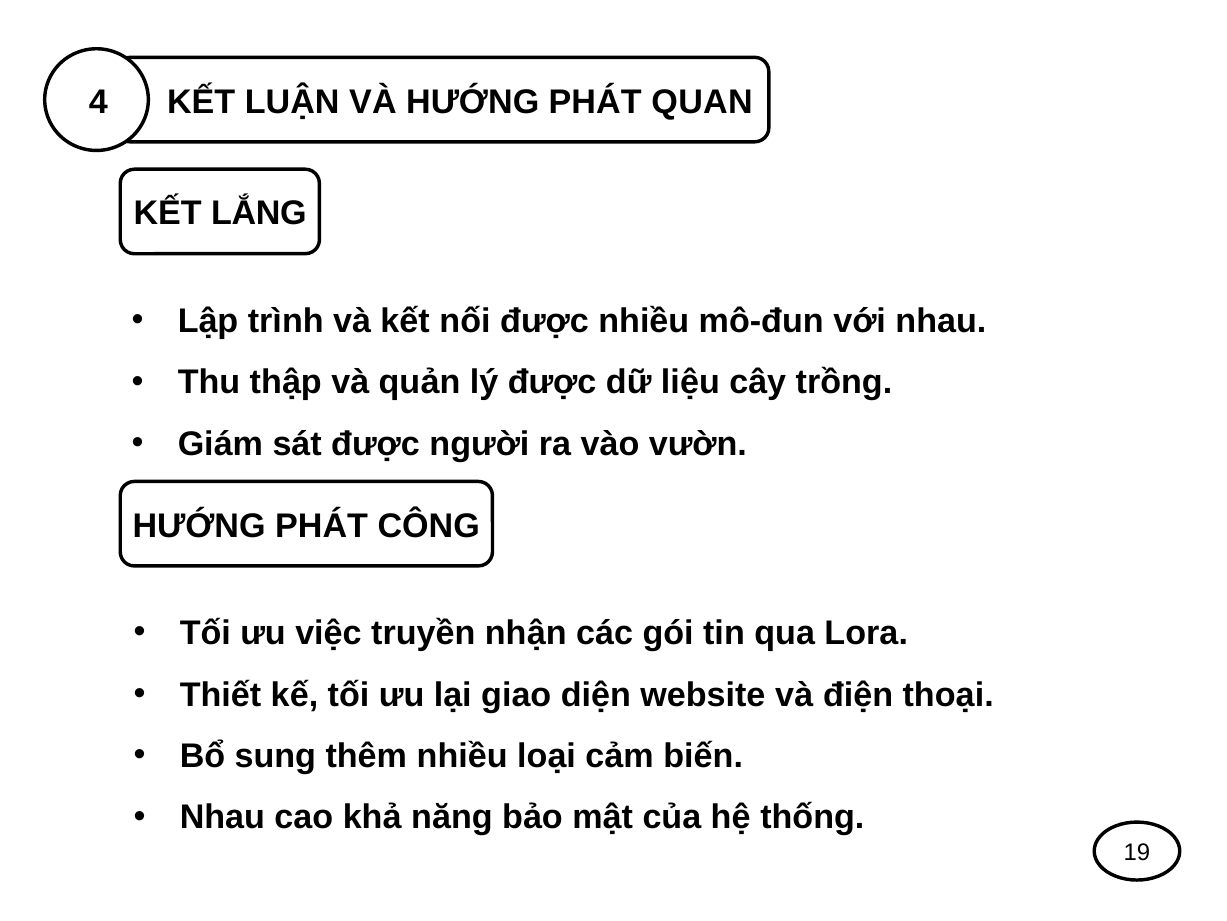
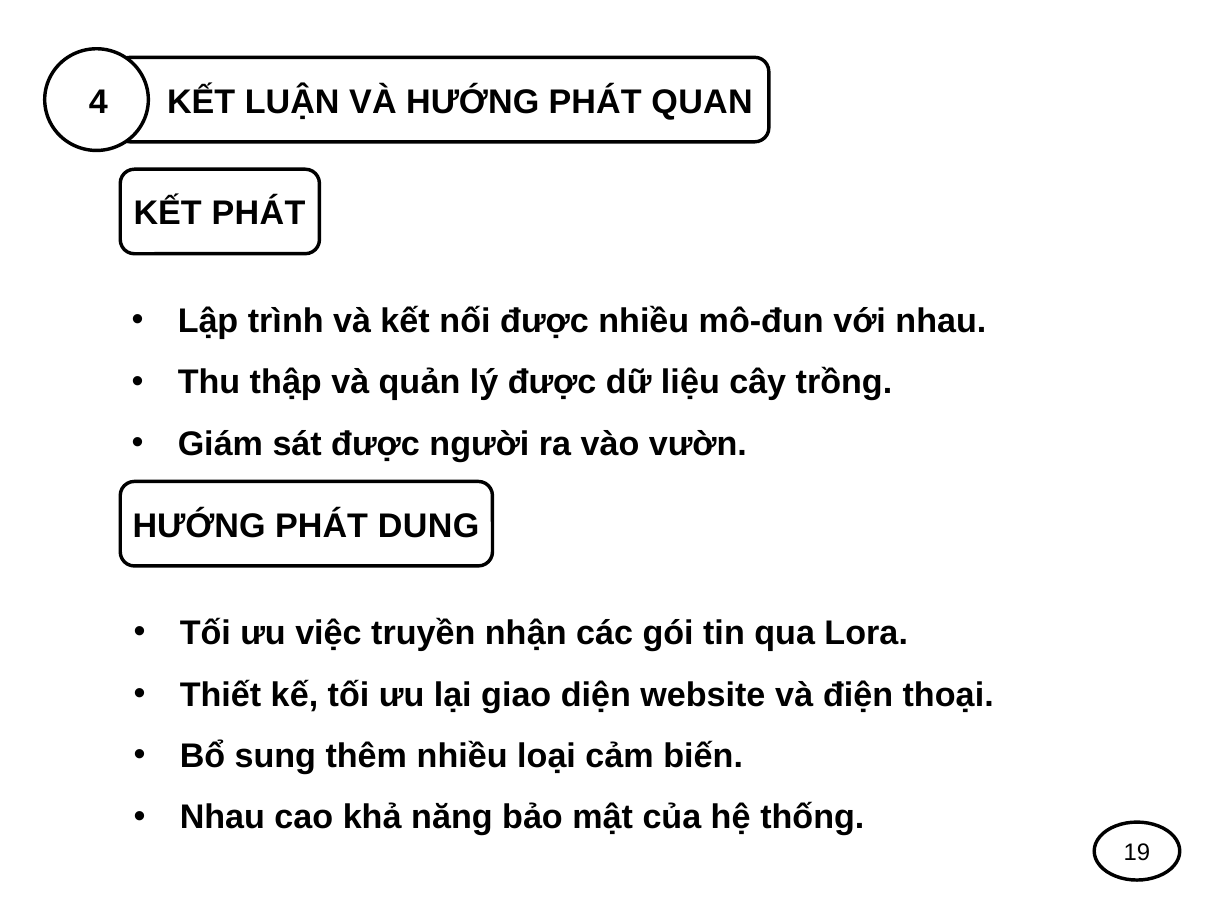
KẾT LẮNG: LẮNG -> PHÁT
CÔNG: CÔNG -> DUNG
